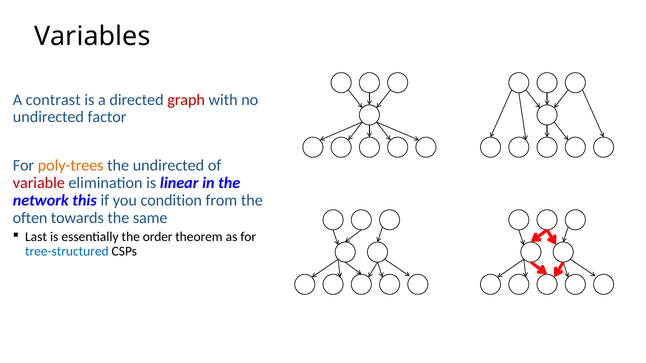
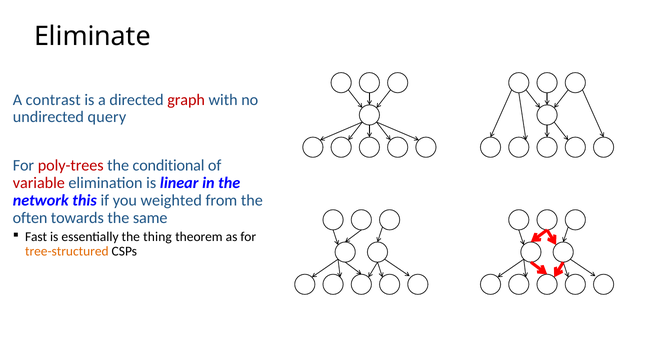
Variables: Variables -> Eliminate
factor: factor -> query
poly-trees colour: orange -> red
the undirected: undirected -> conditional
condition: condition -> weighted
Last: Last -> Fast
order: order -> thing
tree-structured colour: blue -> orange
